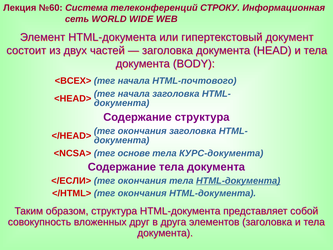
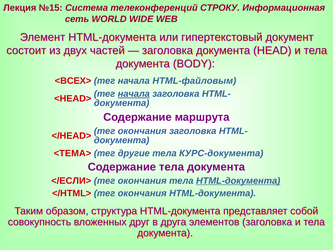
№60: №60 -> №15
HTML-почтового: HTML-почтового -> HTML-файловым
начала at (134, 94) underline: none -> present
Содержание структура: структура -> маршрута
<NCSA>: <NCSA> -> <ТЕМА>
основе: основе -> другие
